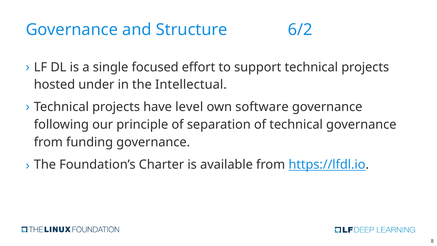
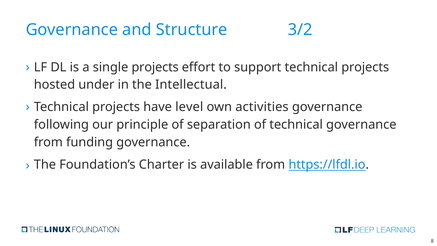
6/2: 6/2 -> 3/2
single focused: focused -> projects
software: software -> activities
